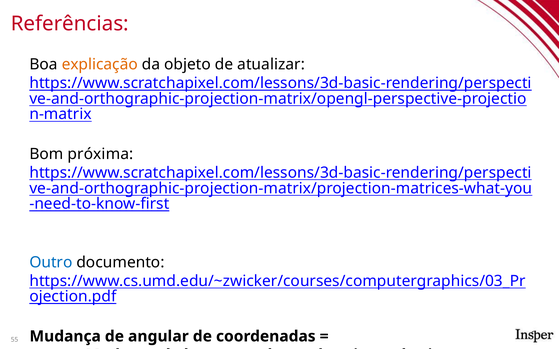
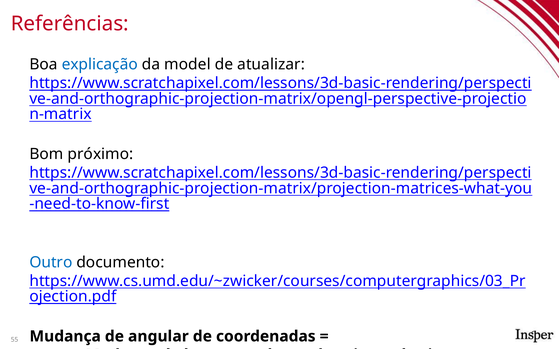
explicação colour: orange -> blue
objeto: objeto -> model
próxima: próxima -> próximo
